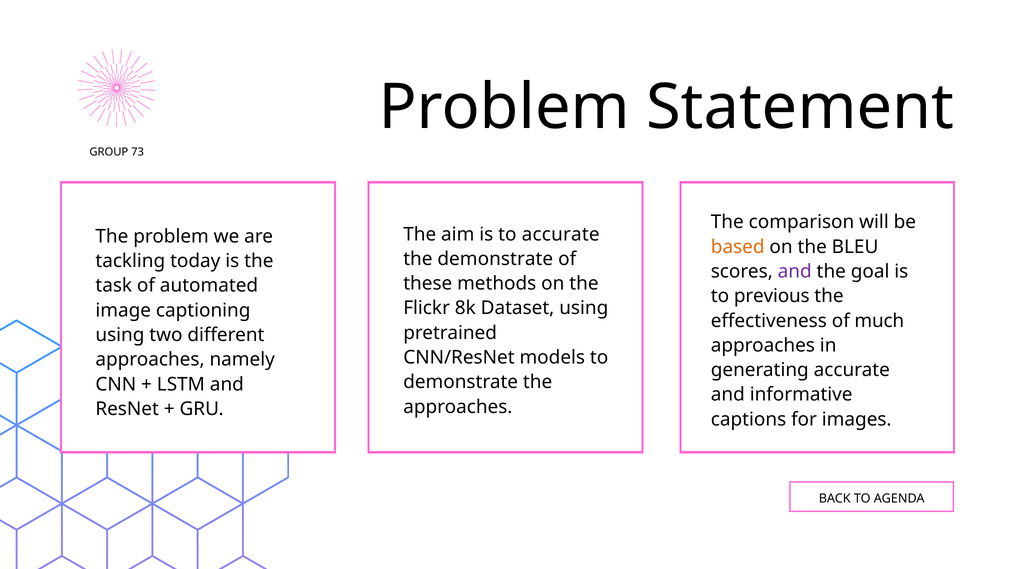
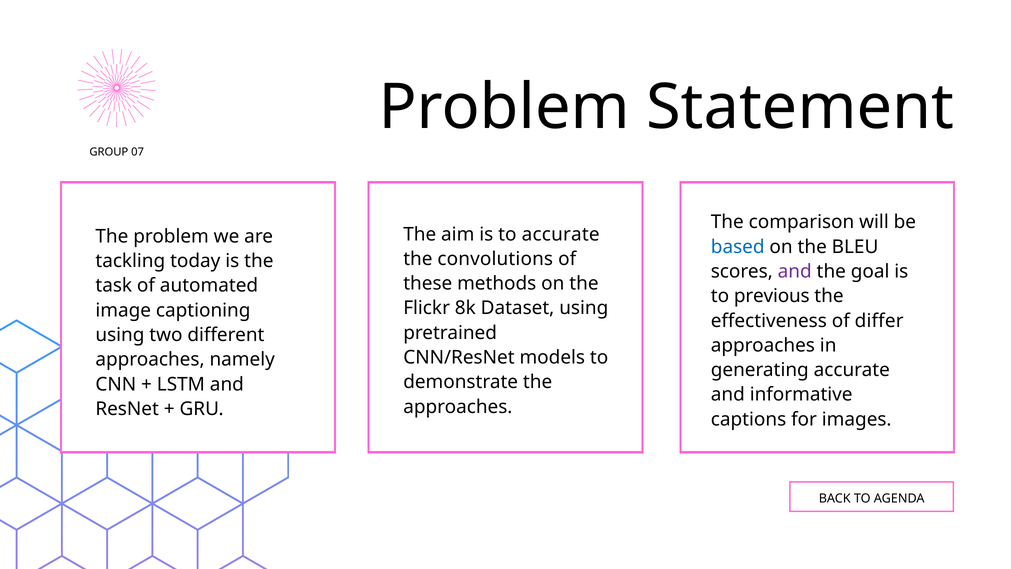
73: 73 -> 07
based colour: orange -> blue
the demonstrate: demonstrate -> convolutions
much: much -> differ
